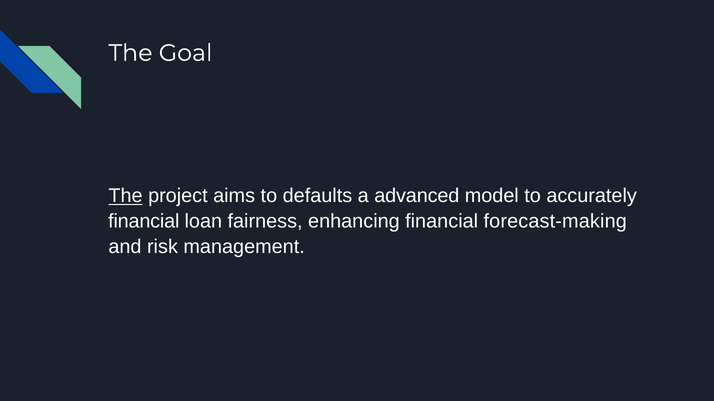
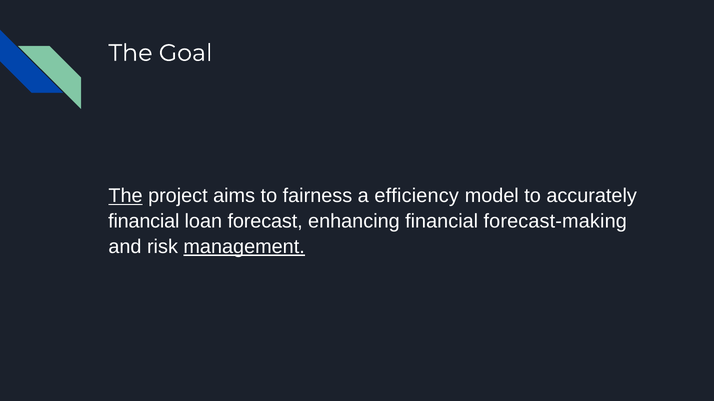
defaults: defaults -> fairness
advanced: advanced -> efficiency
fairness: fairness -> forecast
management underline: none -> present
